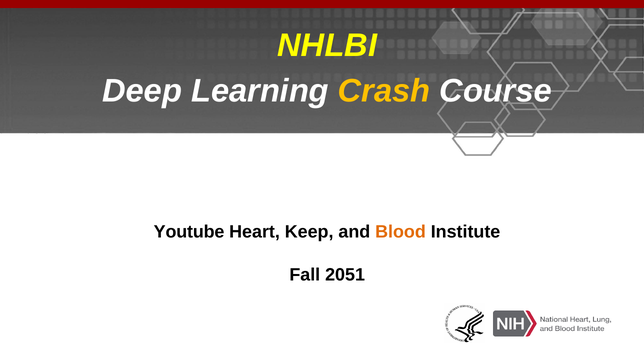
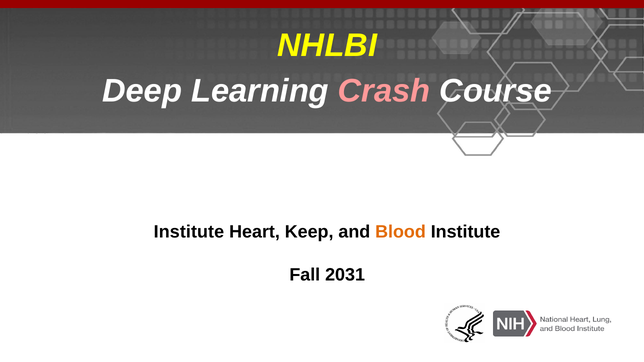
Crash colour: yellow -> pink
Youtube at (189, 232): Youtube -> Institute
2051: 2051 -> 2031
